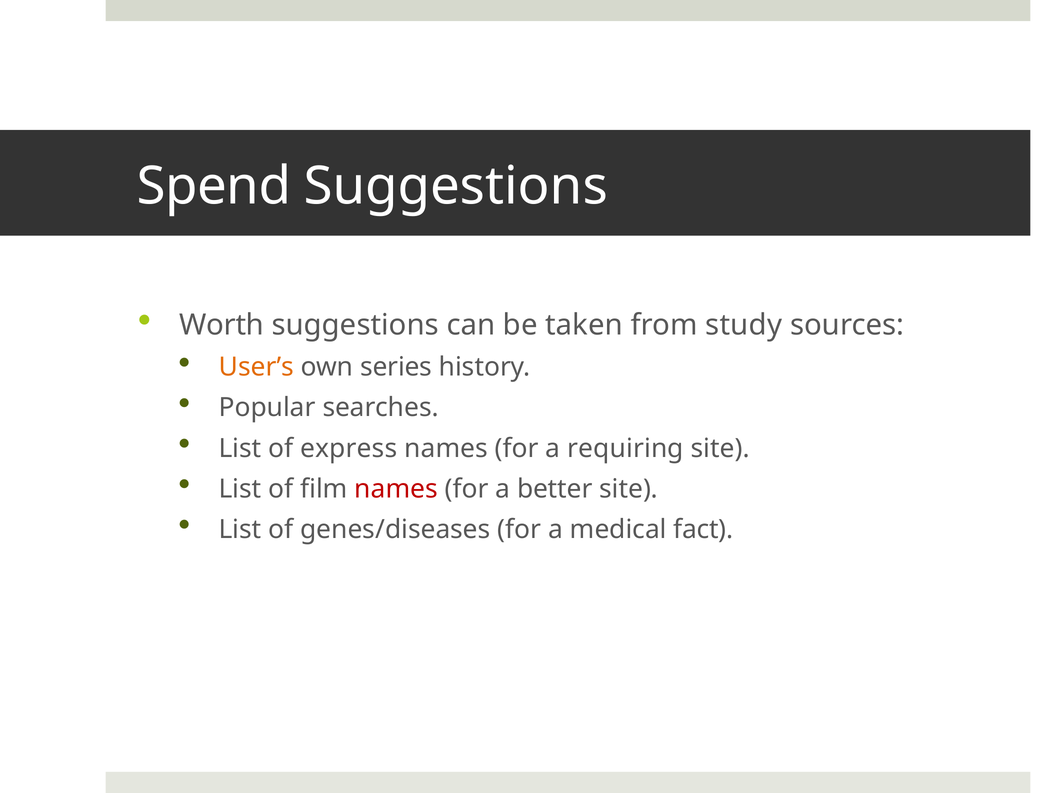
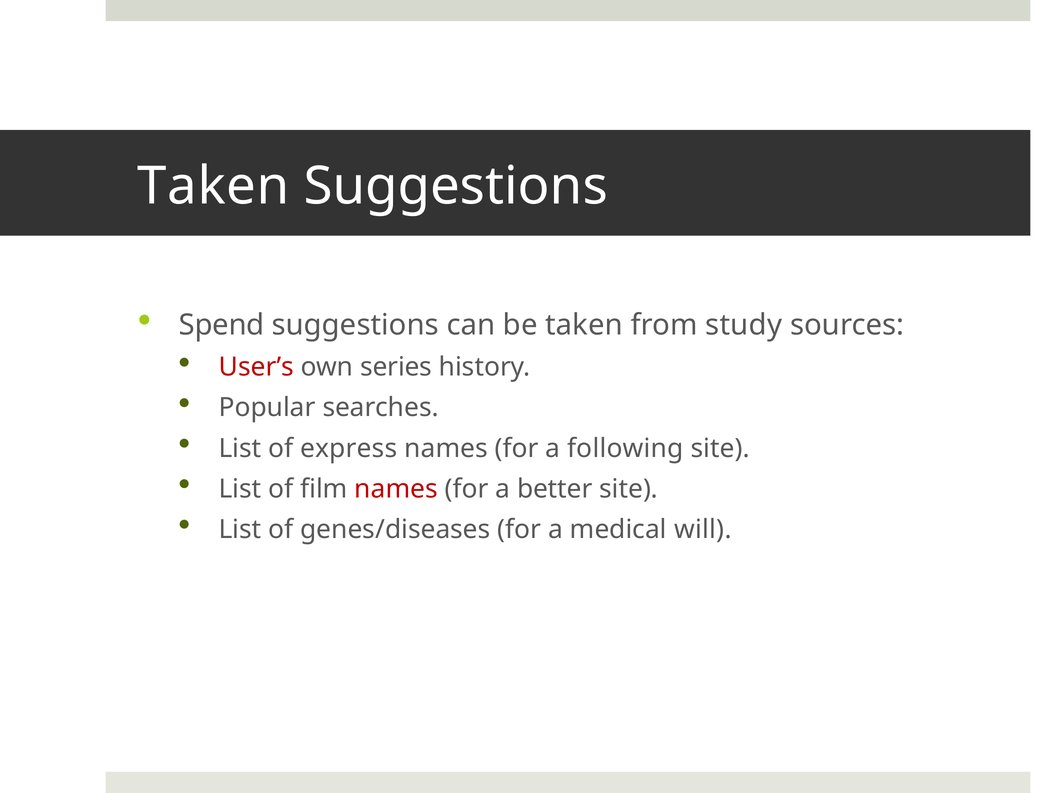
Spend at (214, 186): Spend -> Taken
Worth: Worth -> Spend
User’s colour: orange -> red
requiring: requiring -> following
fact: fact -> will
